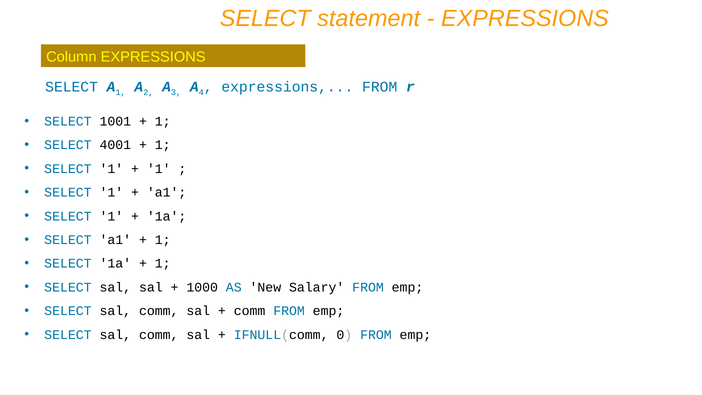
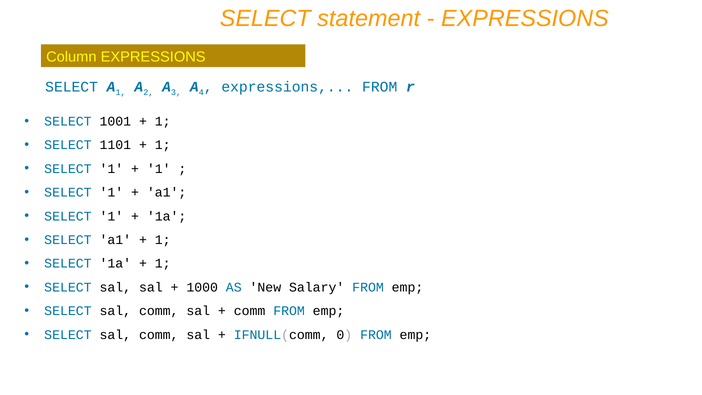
4001: 4001 -> 1101
